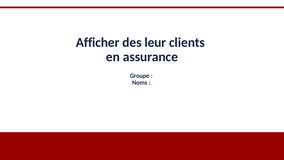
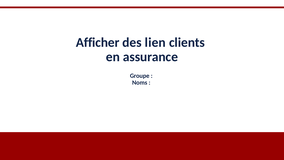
leur: leur -> lien
